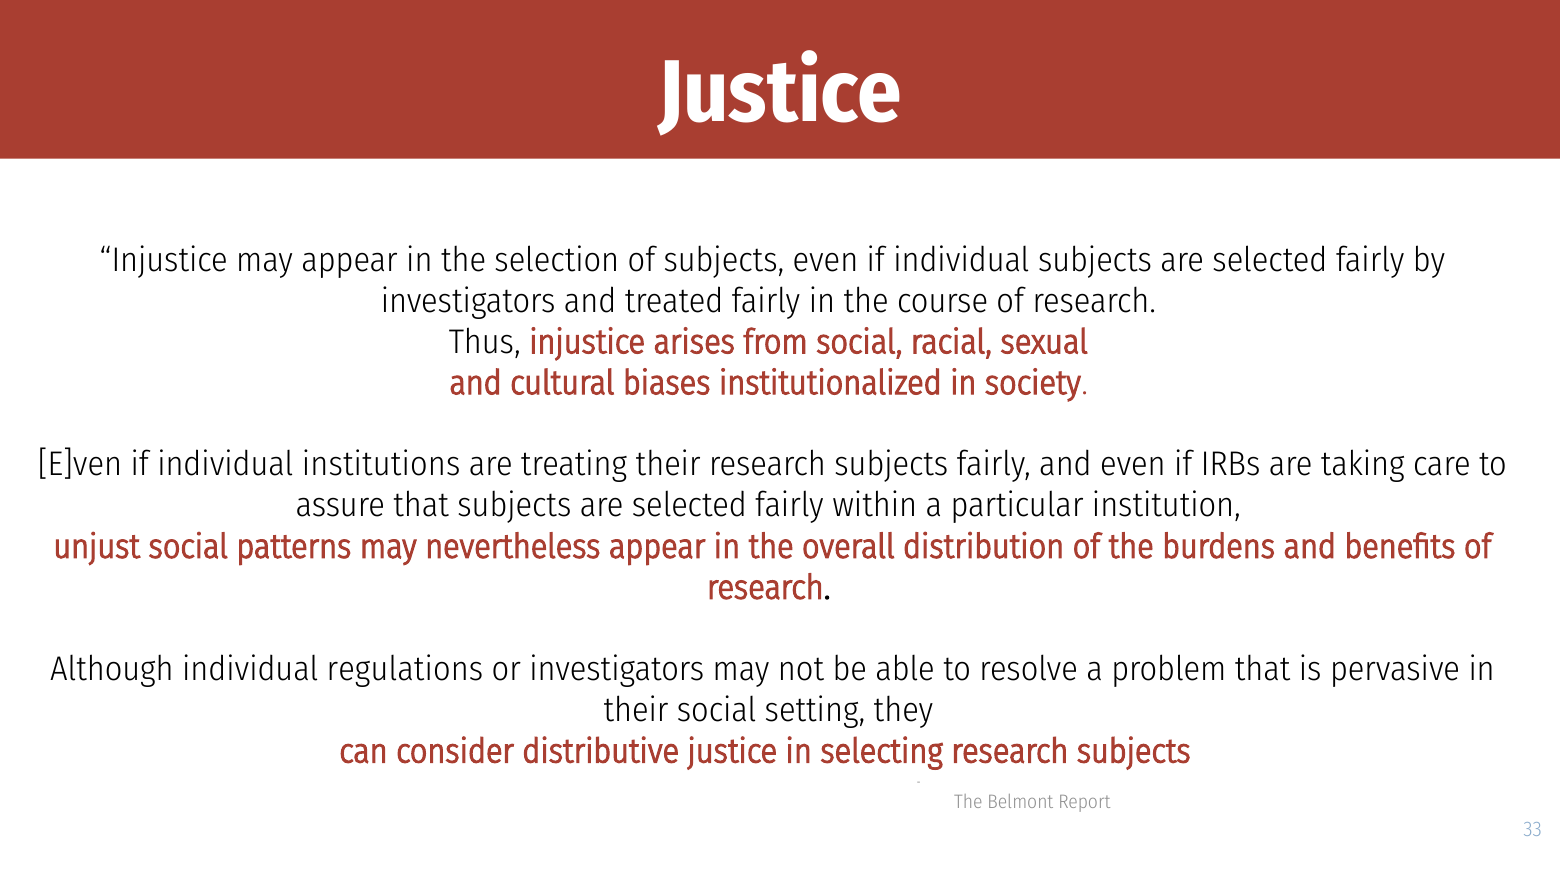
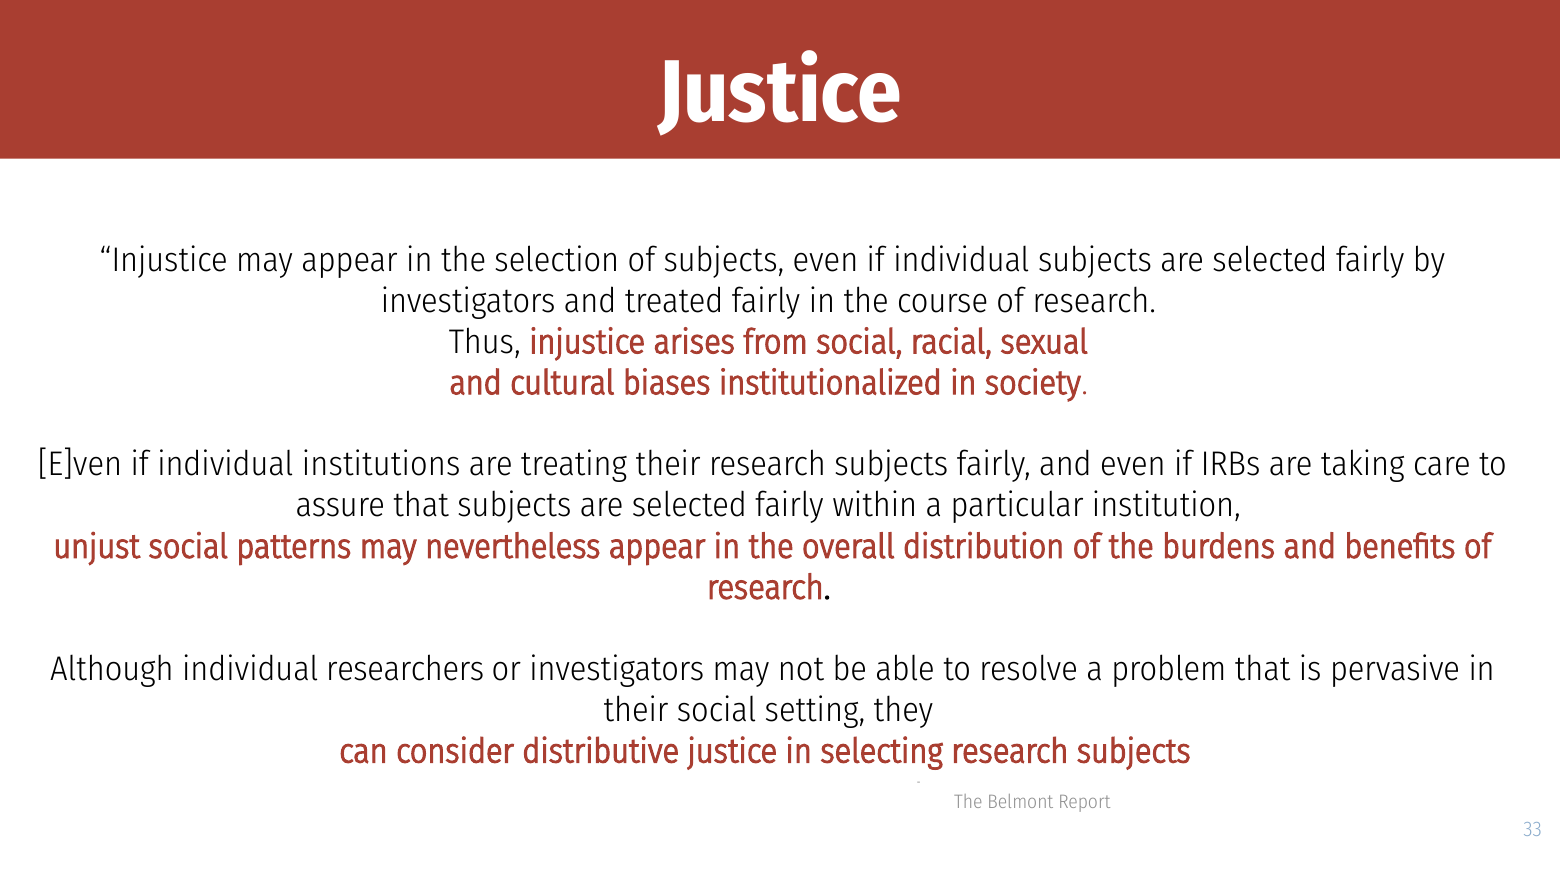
regulations: regulations -> researchers
